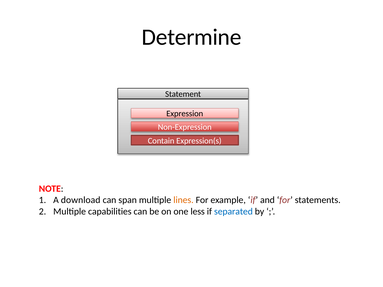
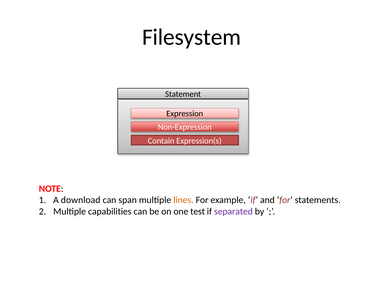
Determine: Determine -> Filesystem
less: less -> test
separated colour: blue -> purple
